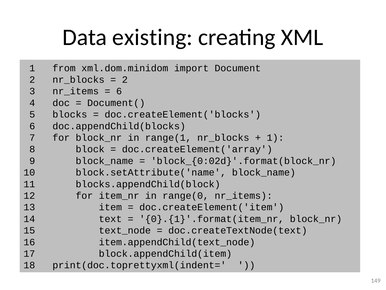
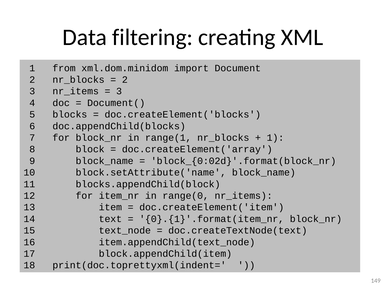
existing: existing -> filtering
6 at (119, 91): 6 -> 3
